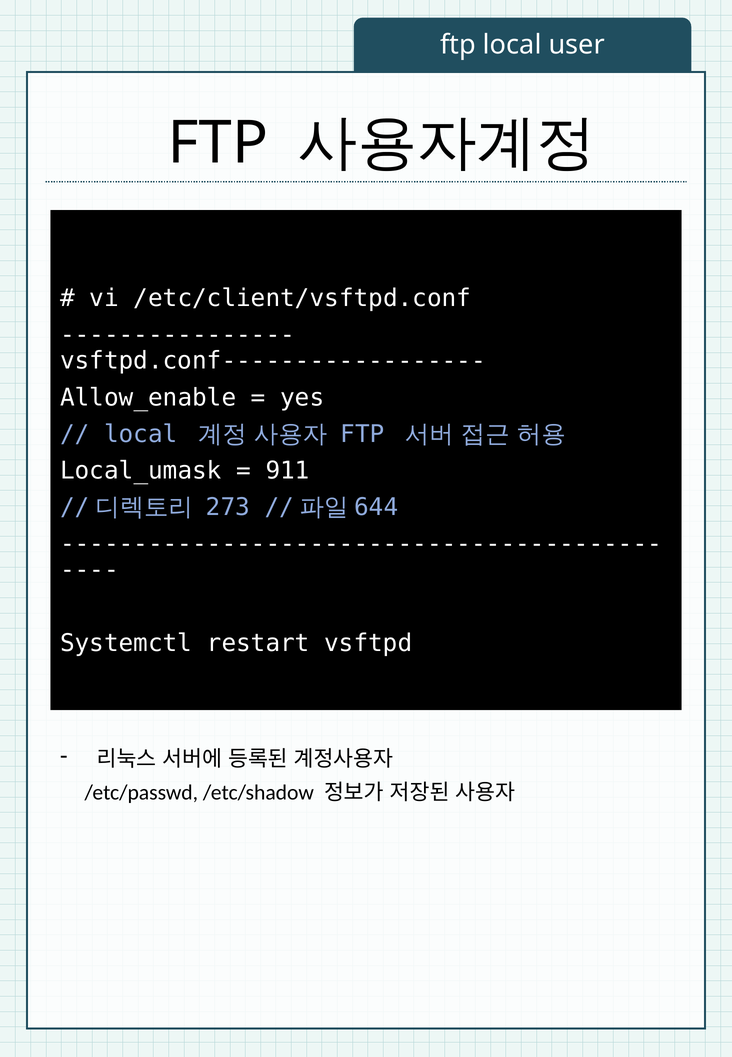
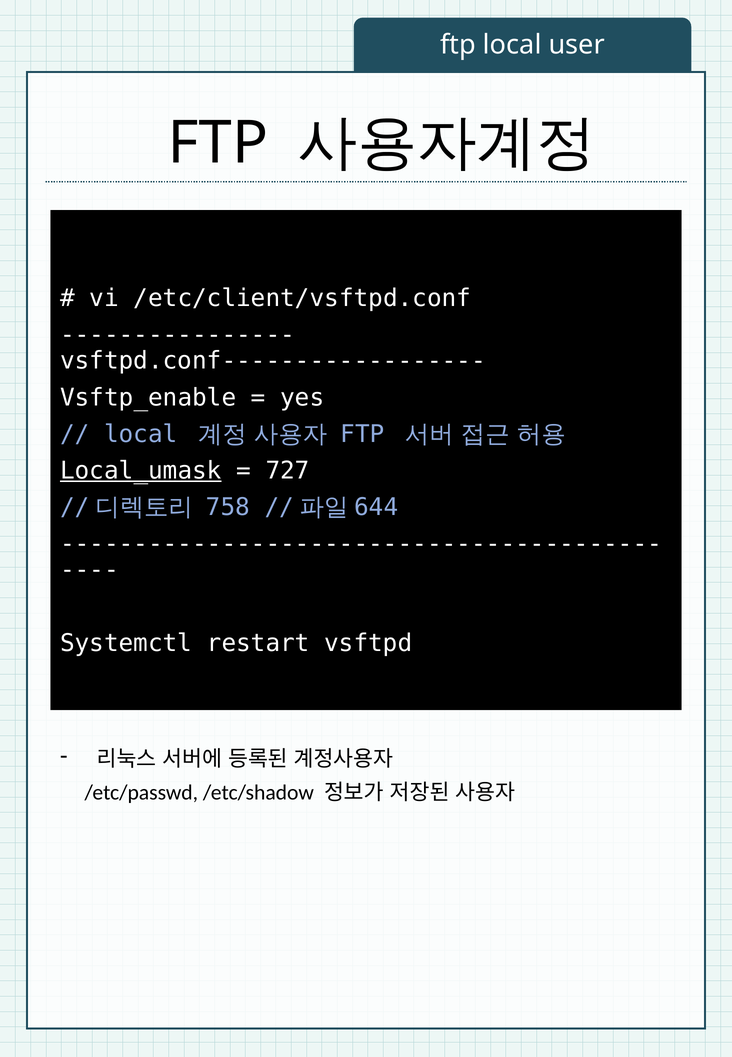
Allow_enable: Allow_enable -> Vsftp_enable
Local_umask underline: none -> present
911: 911 -> 727
273: 273 -> 758
